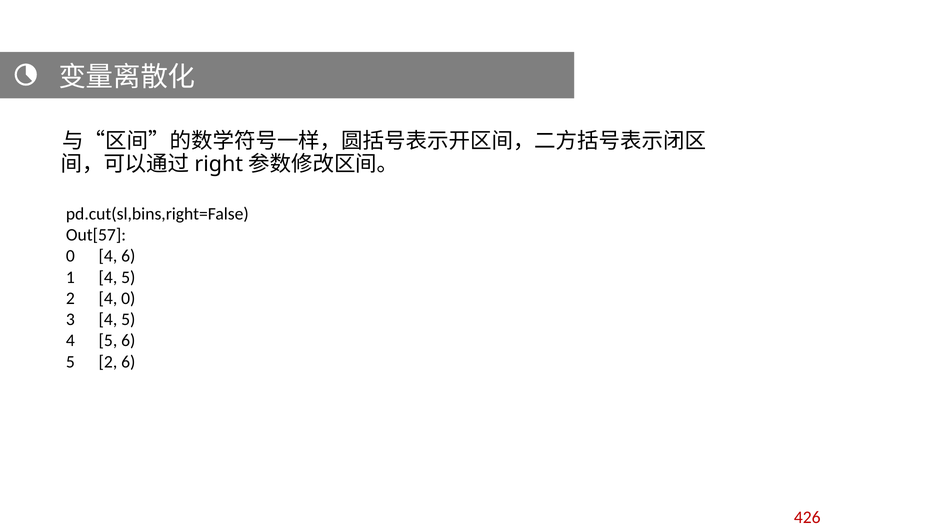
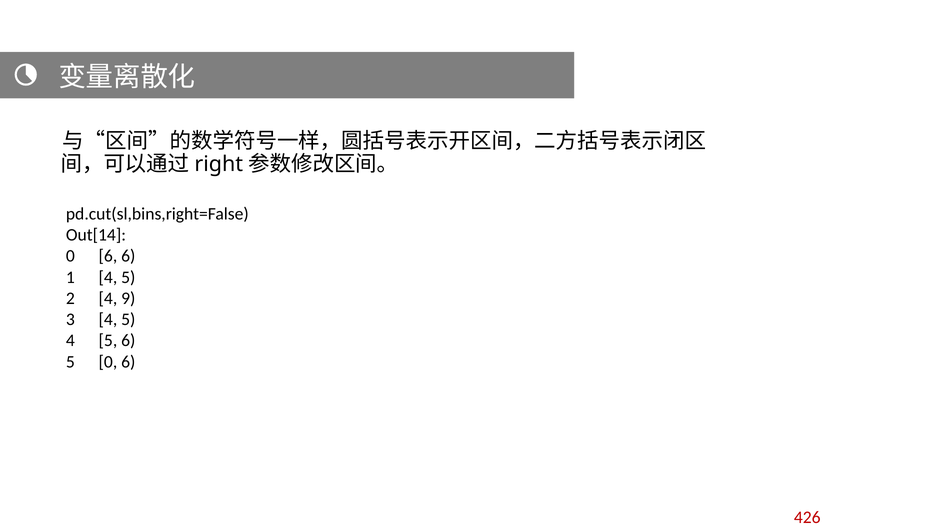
Out[57: Out[57 -> Out[14
4 at (108, 256): 4 -> 6
4 0: 0 -> 9
2 at (108, 361): 2 -> 0
